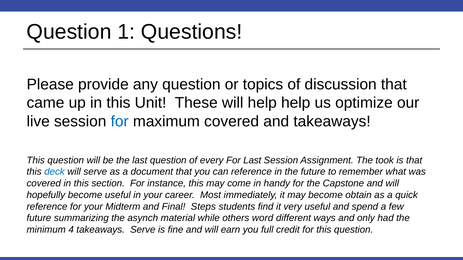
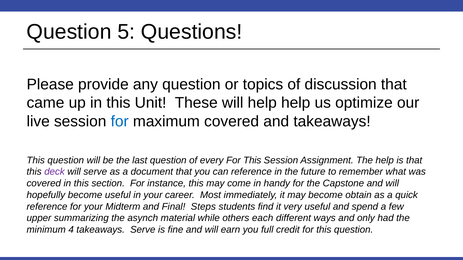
1: 1 -> 5
every For Last: Last -> This
The took: took -> help
deck colour: blue -> purple
future at (39, 218): future -> upper
word: word -> each
